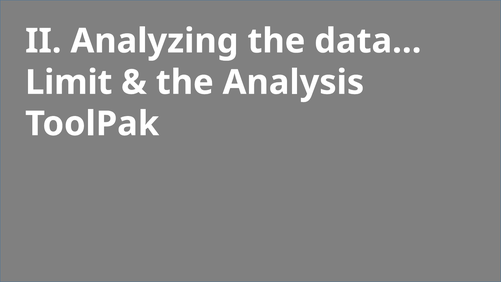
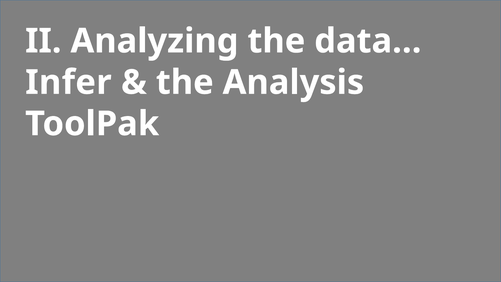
Limit: Limit -> Infer
